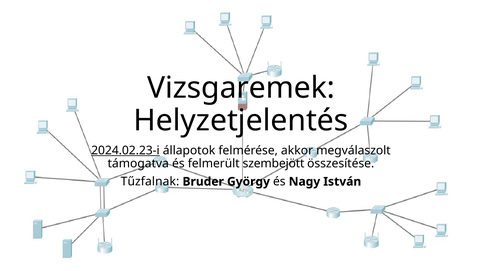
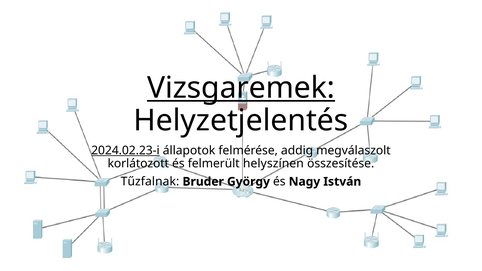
Vizsgaremek underline: none -> present
akkor: akkor -> addig
támogatva: támogatva -> korlátozott
szembejött: szembejött -> helyszínen
